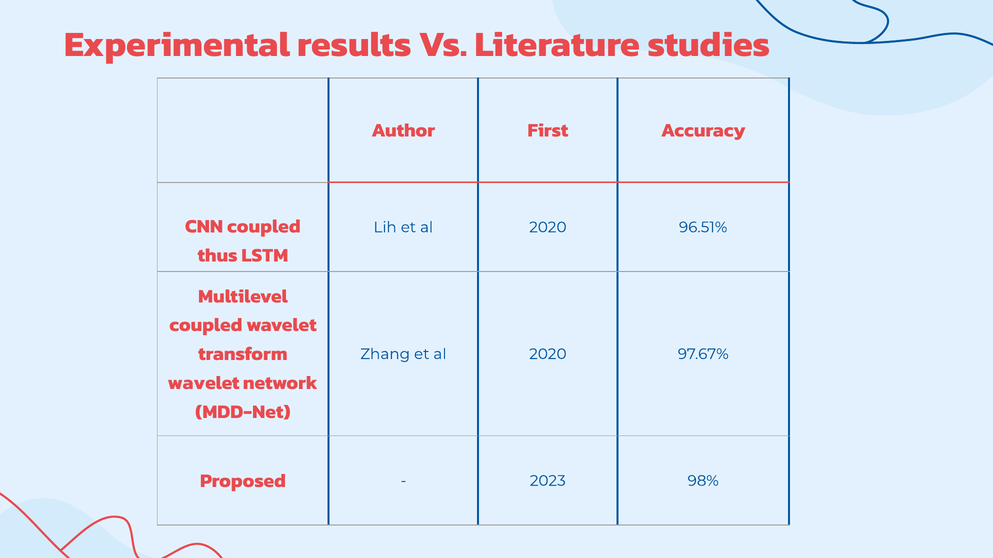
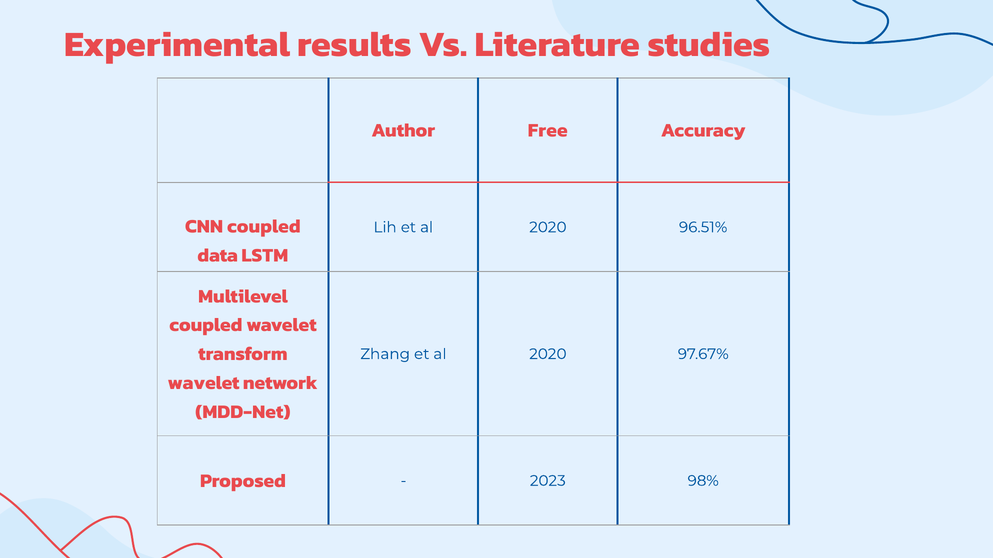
First: First -> Free
thus: thus -> data
